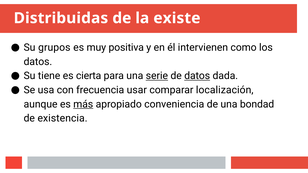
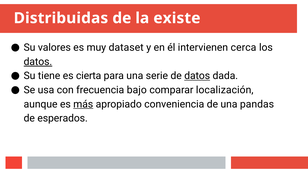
grupos: grupos -> valores
positiva: positiva -> dataset
como: como -> cerca
datos at (38, 62) underline: none -> present
serie underline: present -> none
usar: usar -> bajo
bondad: bondad -> pandas
existencia: existencia -> esperados
